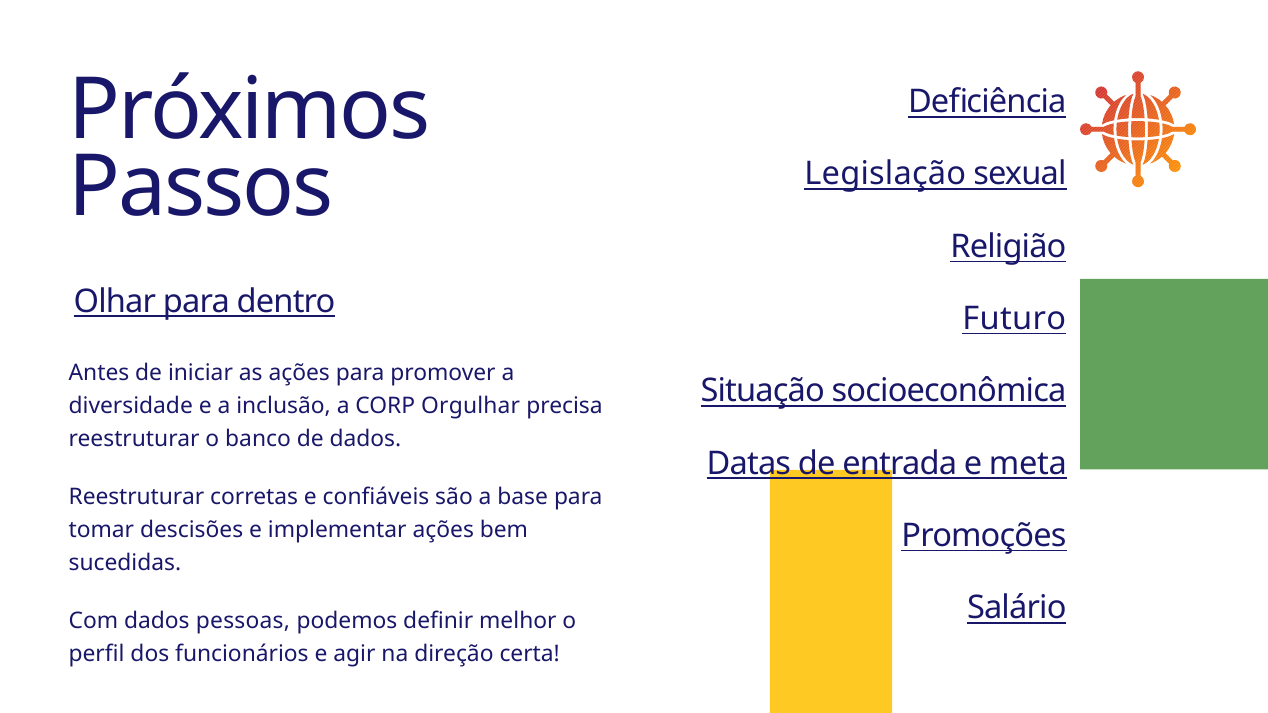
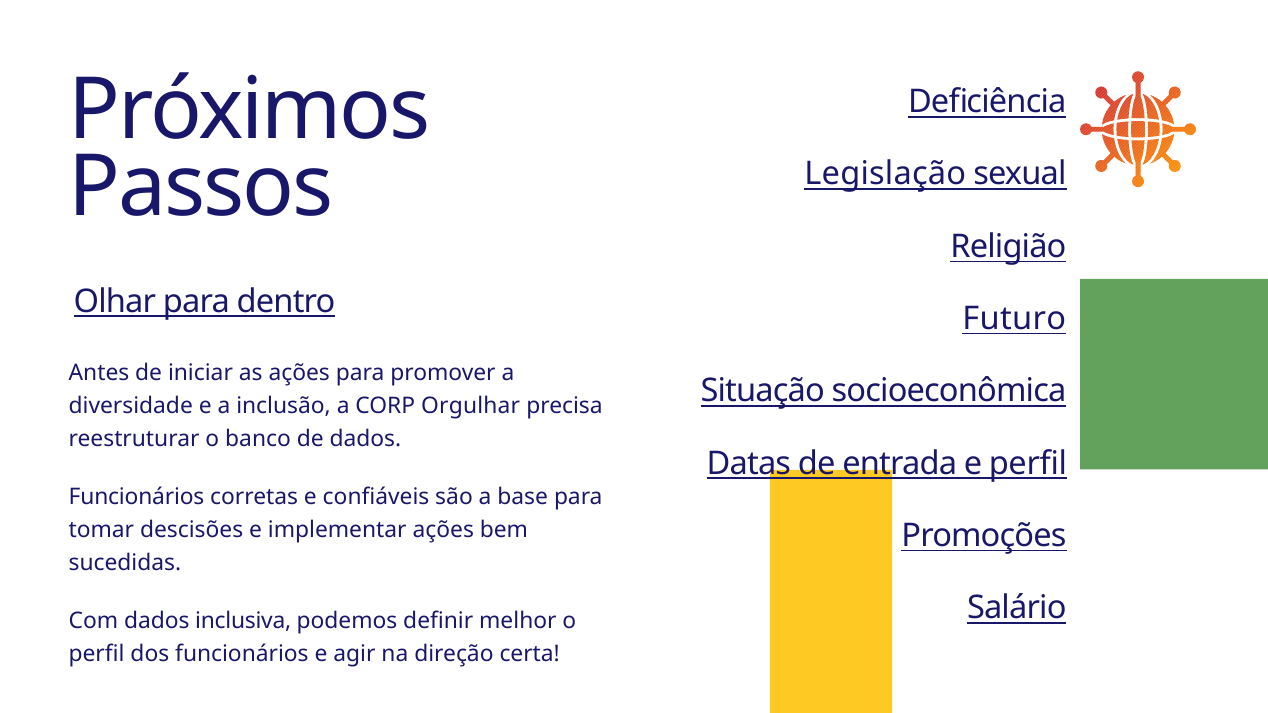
e meta: meta -> perfil
Reestruturar at (136, 497): Reestruturar -> Funcionários
pessoas: pessoas -> inclusiva
